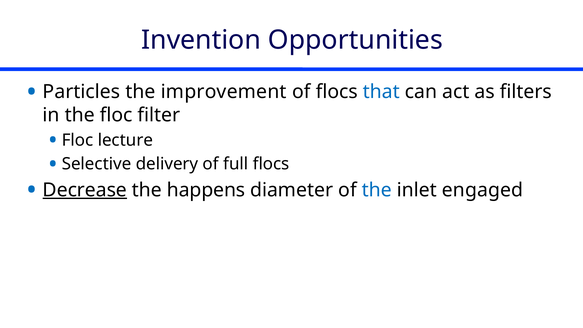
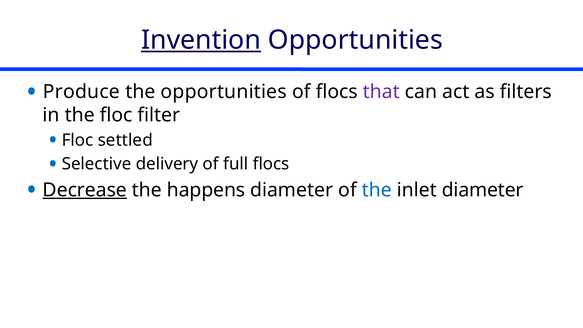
Invention underline: none -> present
Particles: Particles -> Produce
the improvement: improvement -> opportunities
that colour: blue -> purple
lecture: lecture -> settled
inlet engaged: engaged -> diameter
